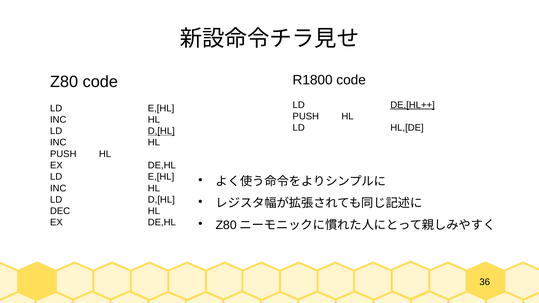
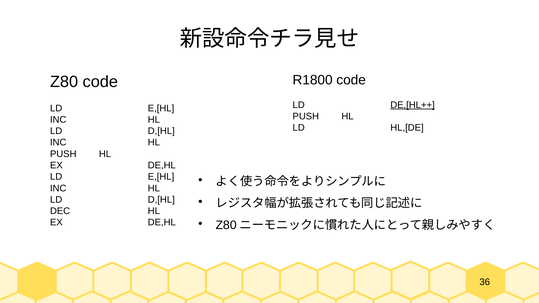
D,[HL at (161, 131) underline: present -> none
